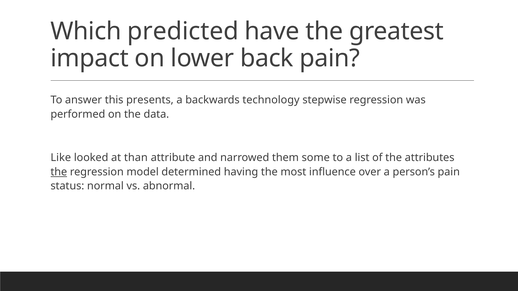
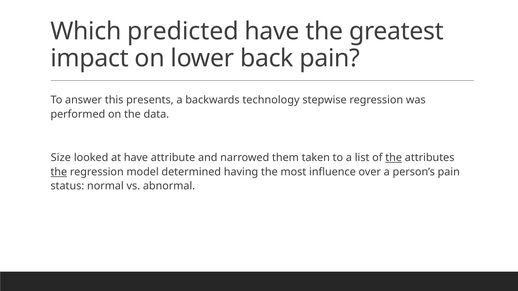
Like: Like -> Size
at than: than -> have
some: some -> taken
the at (394, 158) underline: none -> present
